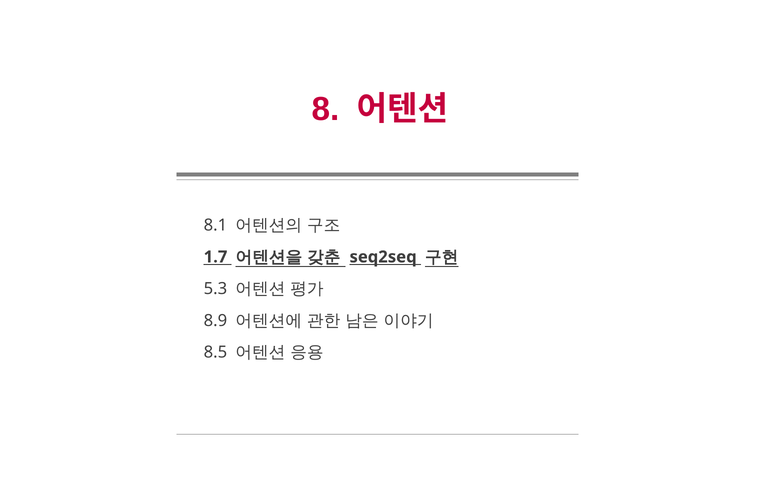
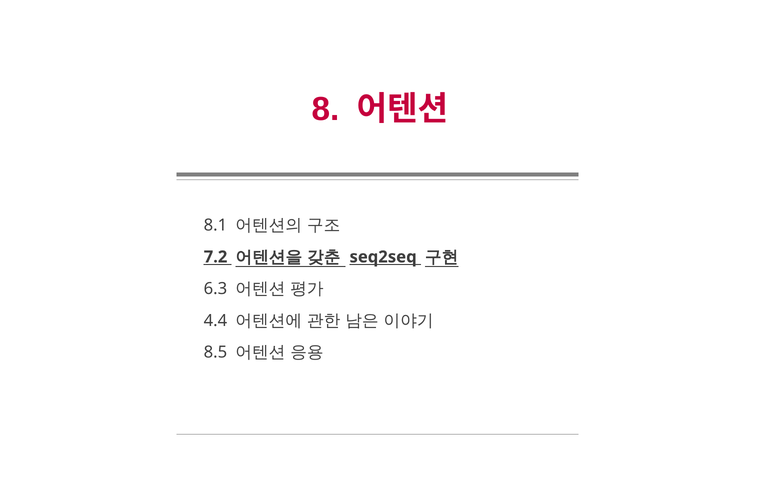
1.7: 1.7 -> 7.2
5.3: 5.3 -> 6.3
8.9: 8.9 -> 4.4
